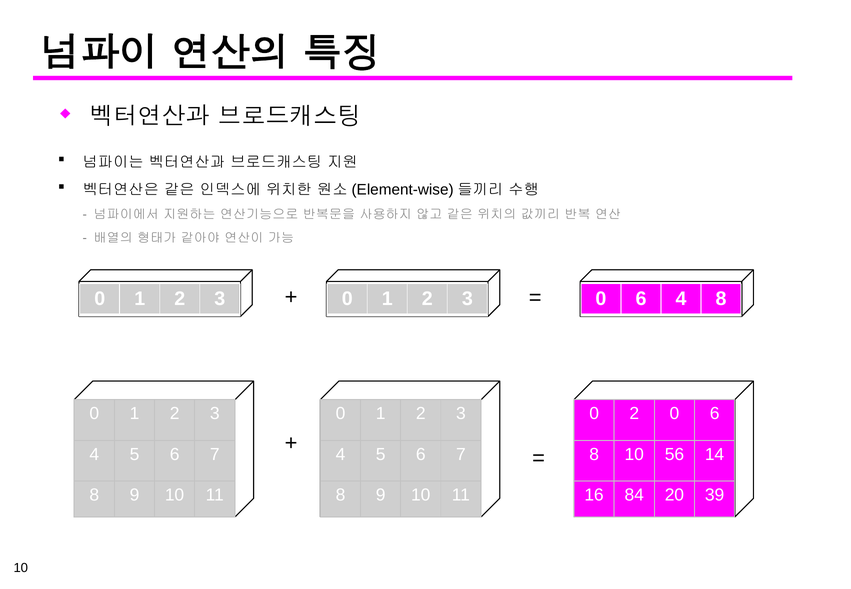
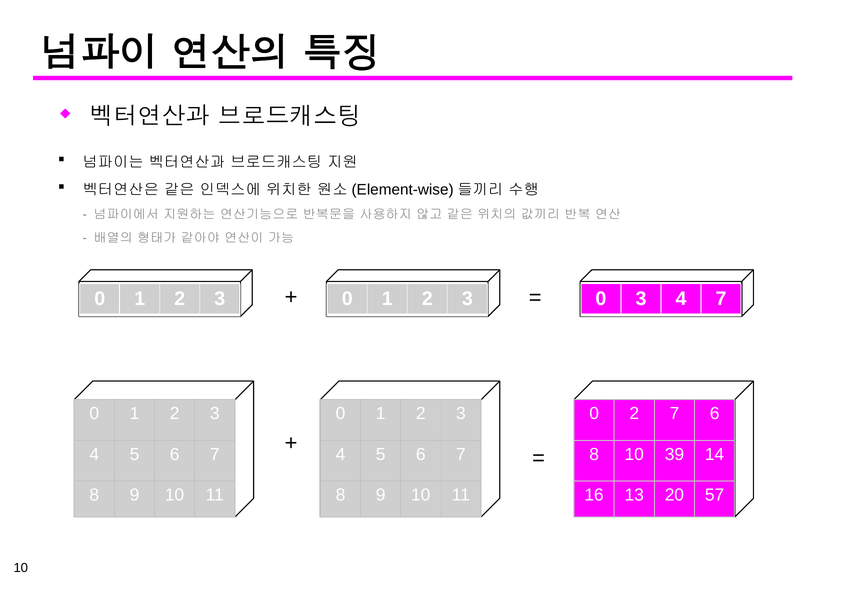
3 0 6: 6 -> 3
4 8: 8 -> 7
2 0: 0 -> 7
56: 56 -> 39
84: 84 -> 13
39: 39 -> 57
